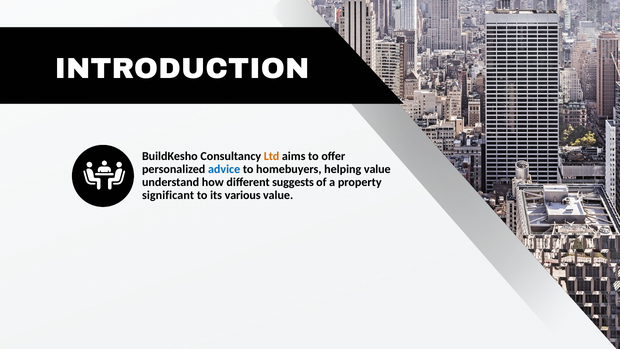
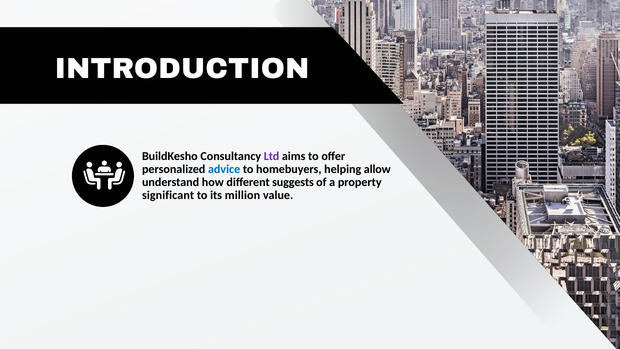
Ltd colour: orange -> purple
helping value: value -> allow
various: various -> million
